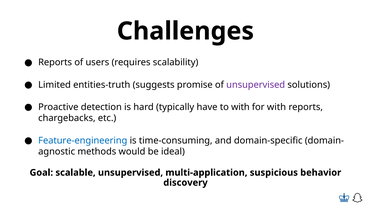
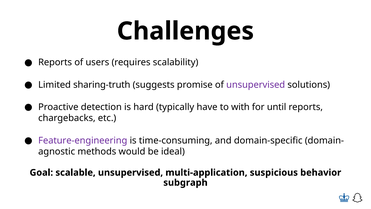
entities-truth: entities-truth -> sharing-truth
for with: with -> until
Feature-engineering colour: blue -> purple
discovery: discovery -> subgraph
